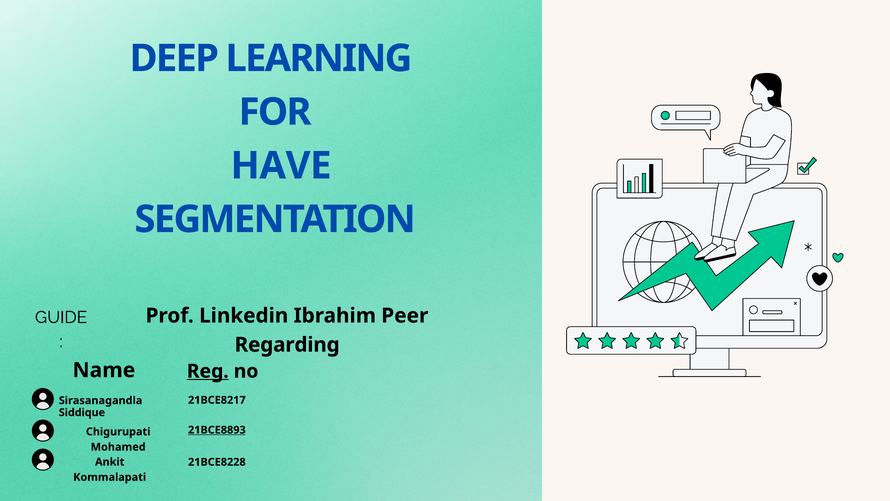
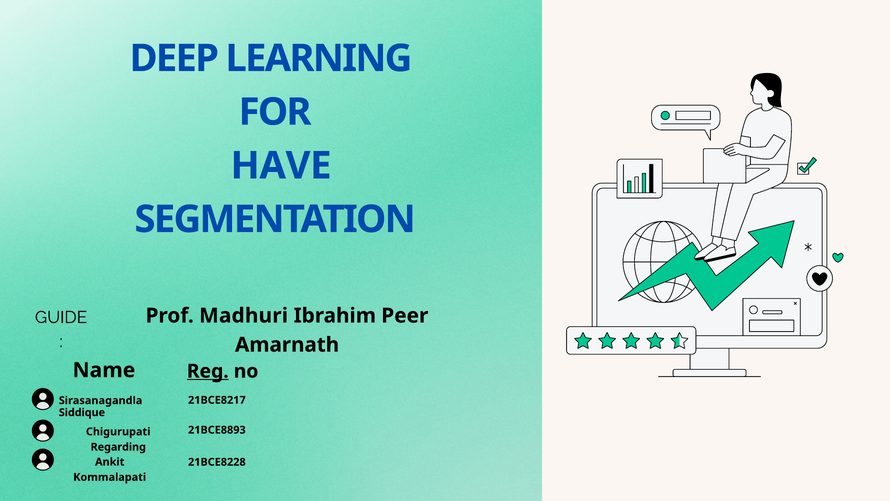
Linkedin: Linkedin -> Madhuri
Regarding: Regarding -> Amarnath
21BCE8893 underline: present -> none
Mohamed: Mohamed -> Regarding
